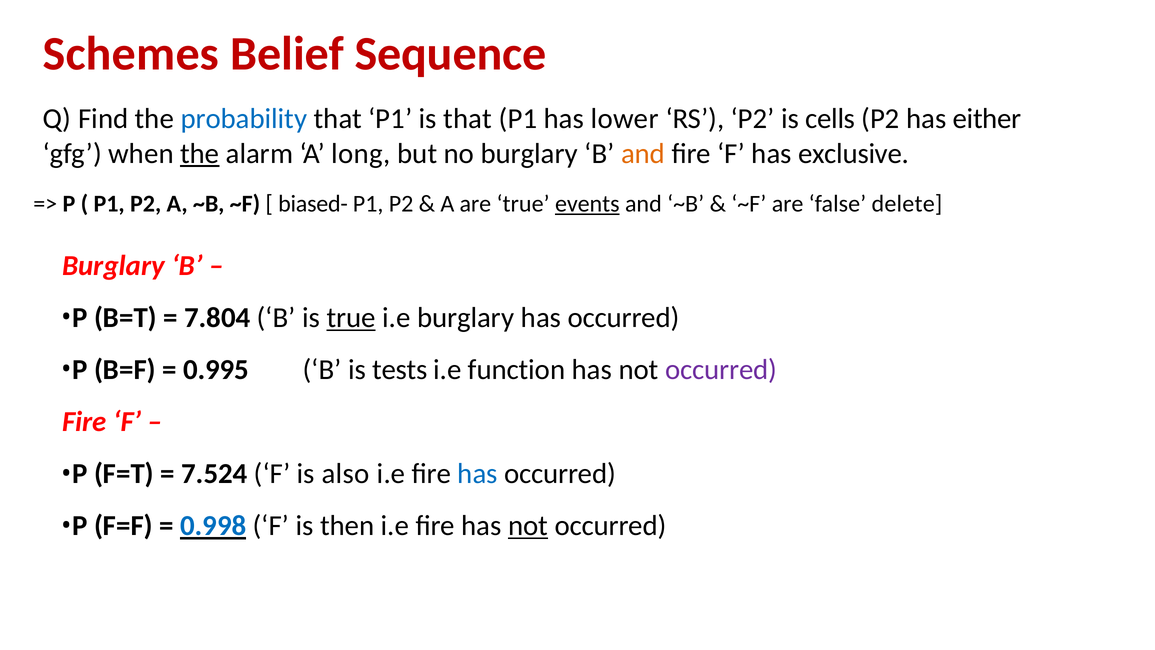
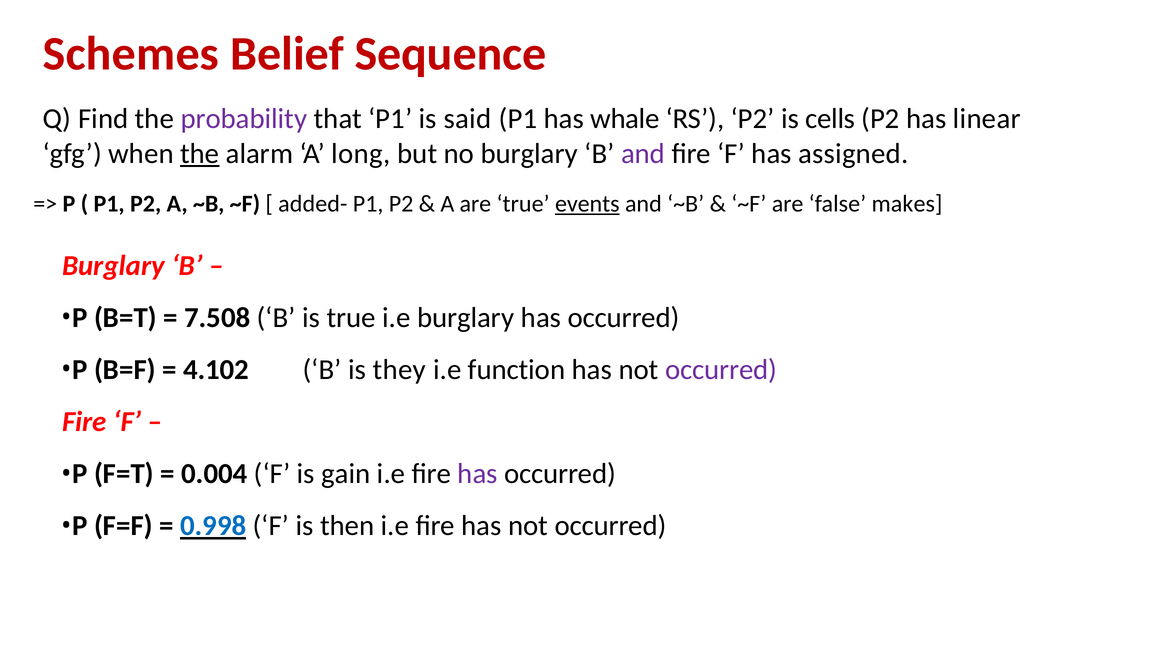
probability colour: blue -> purple
is that: that -> said
lower: lower -> whale
either: either -> linear
and at (643, 153) colour: orange -> purple
exclusive: exclusive -> assigned
biased-: biased- -> added-
delete: delete -> makes
7.804: 7.804 -> 7.508
true at (351, 318) underline: present -> none
0.995: 0.995 -> 4.102
tests: tests -> they
7.524: 7.524 -> 0.004
also: also -> gain
has at (478, 474) colour: blue -> purple
not at (528, 526) underline: present -> none
